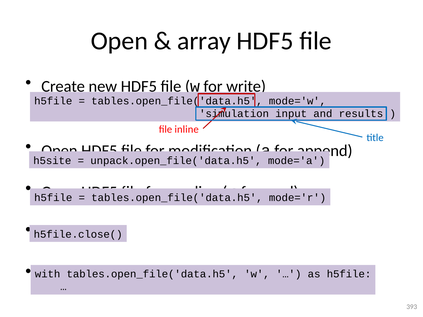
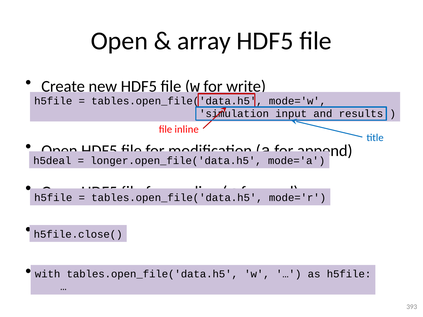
h5site: h5site -> h5deal
unpack.open_file('data.h5: unpack.open_file('data.h5 -> longer.open_file('data.h5
